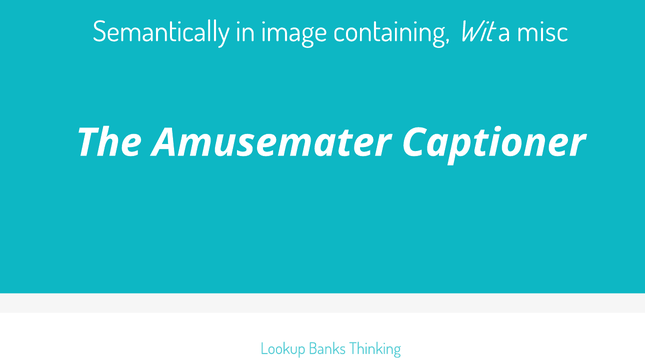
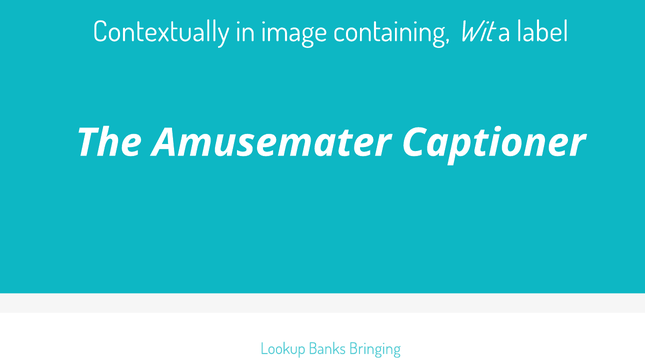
Semantically: Semantically -> Contextually
misc: misc -> label
Thinking: Thinking -> Bringing
